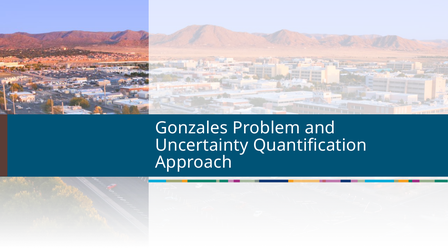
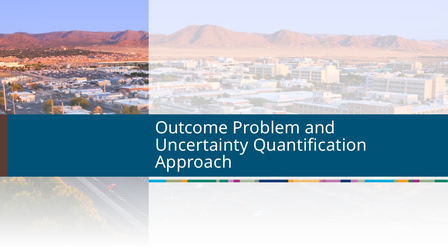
Gonzales: Gonzales -> Outcome
